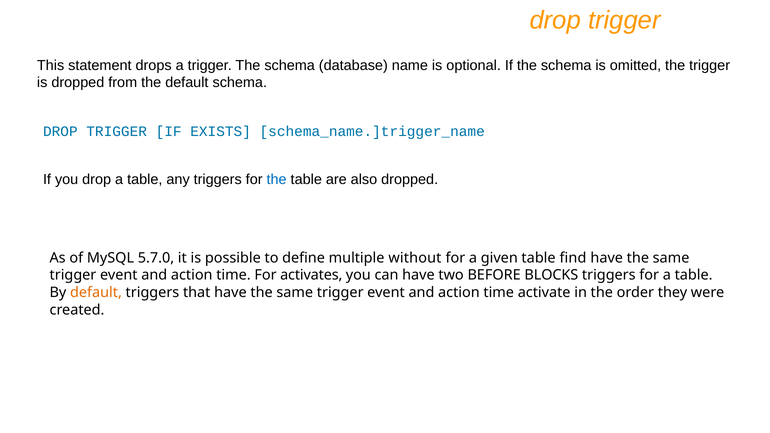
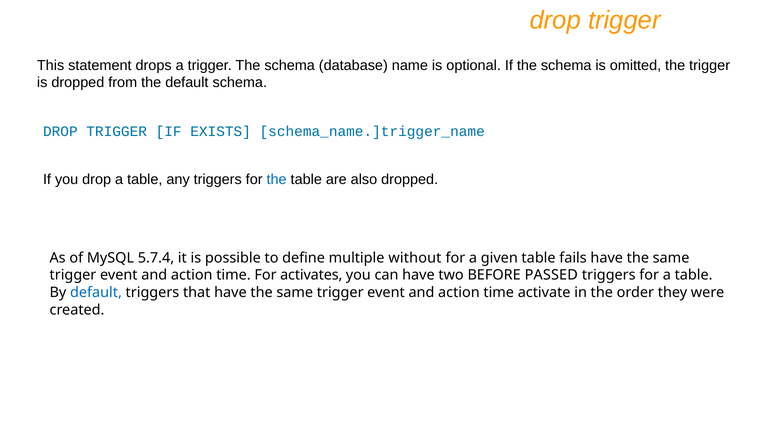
5.7.0: 5.7.0 -> 5.7.4
find: find -> fails
BLOCKS: BLOCKS -> PASSED
default at (96, 293) colour: orange -> blue
